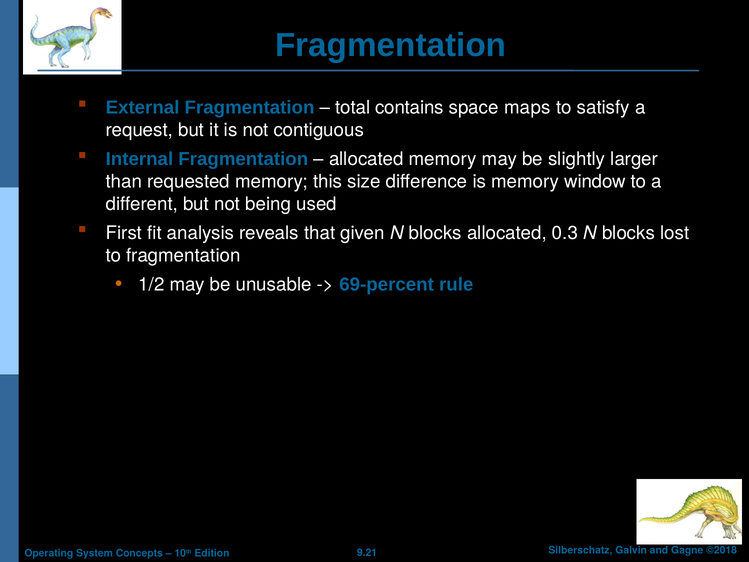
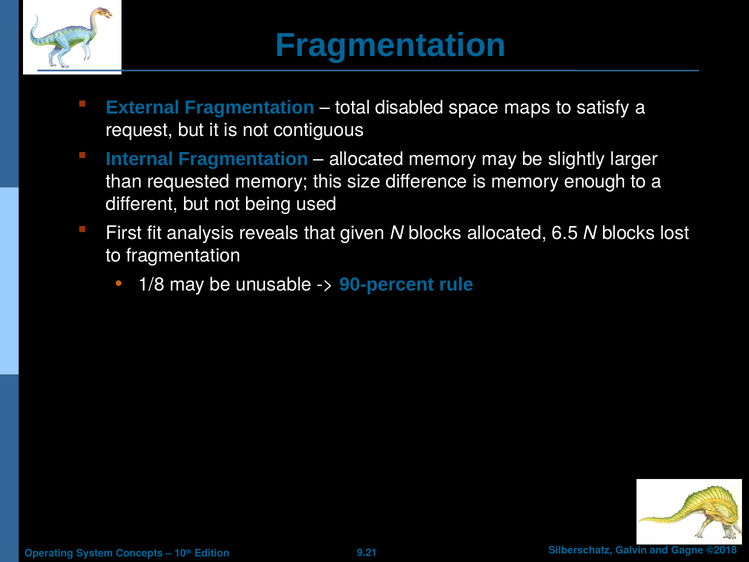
contains: contains -> disabled
window: window -> enough
0.3: 0.3 -> 6.5
1/2: 1/2 -> 1/8
69-percent: 69-percent -> 90-percent
